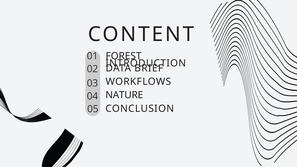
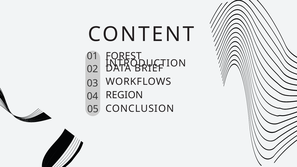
NATURE: NATURE -> REGION
